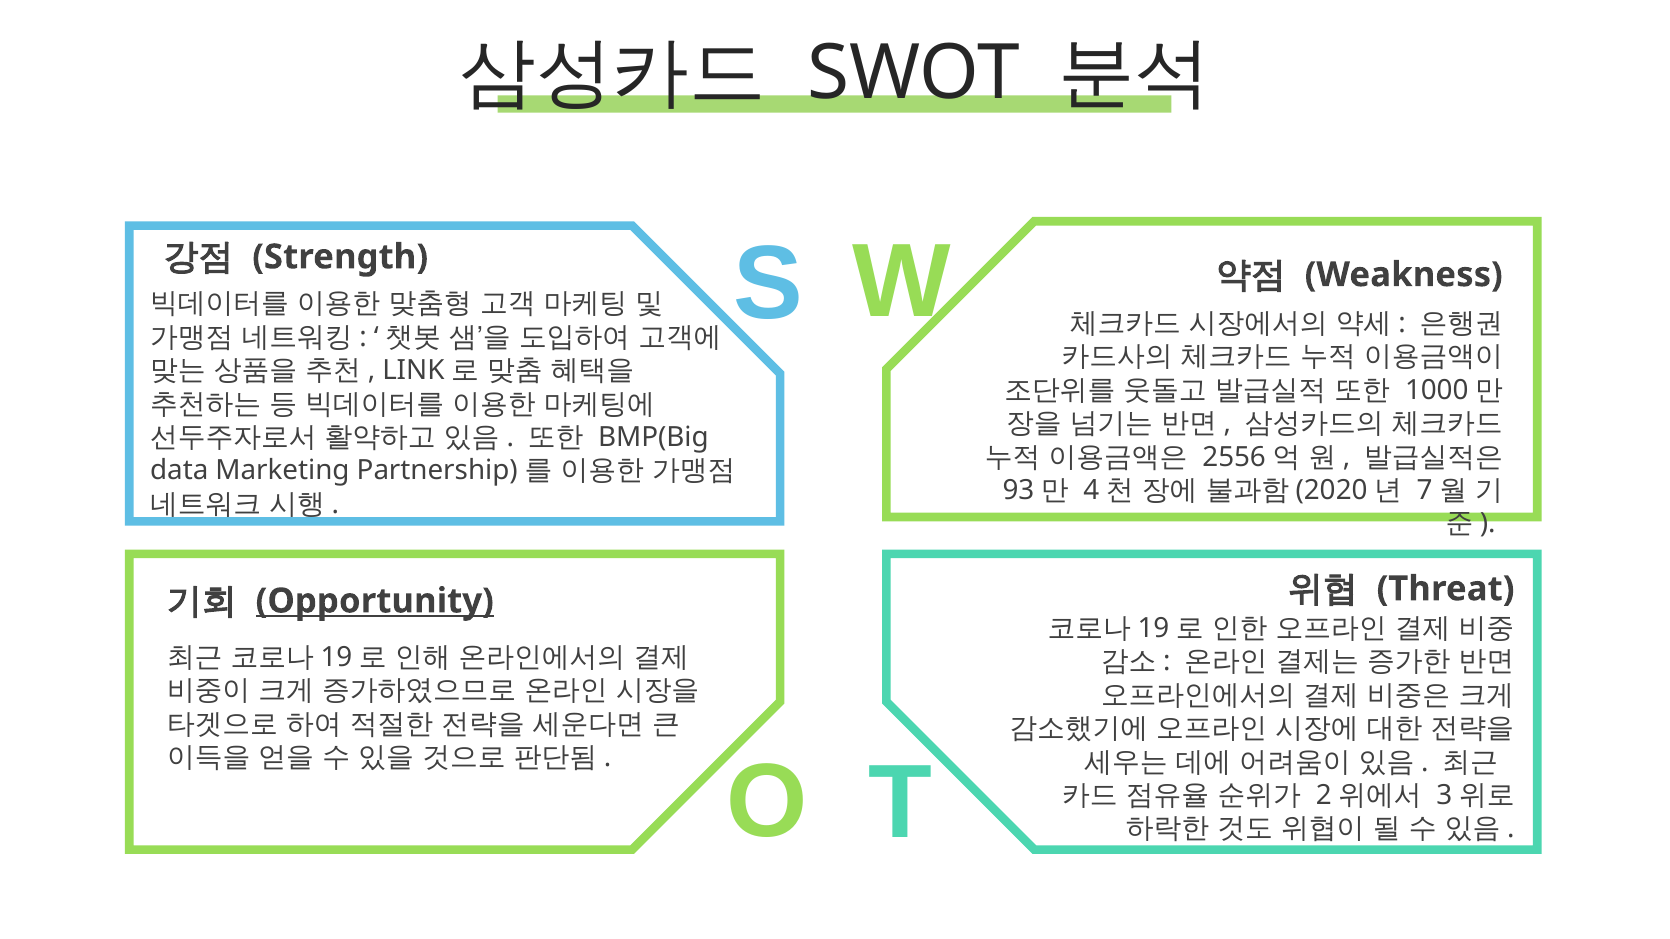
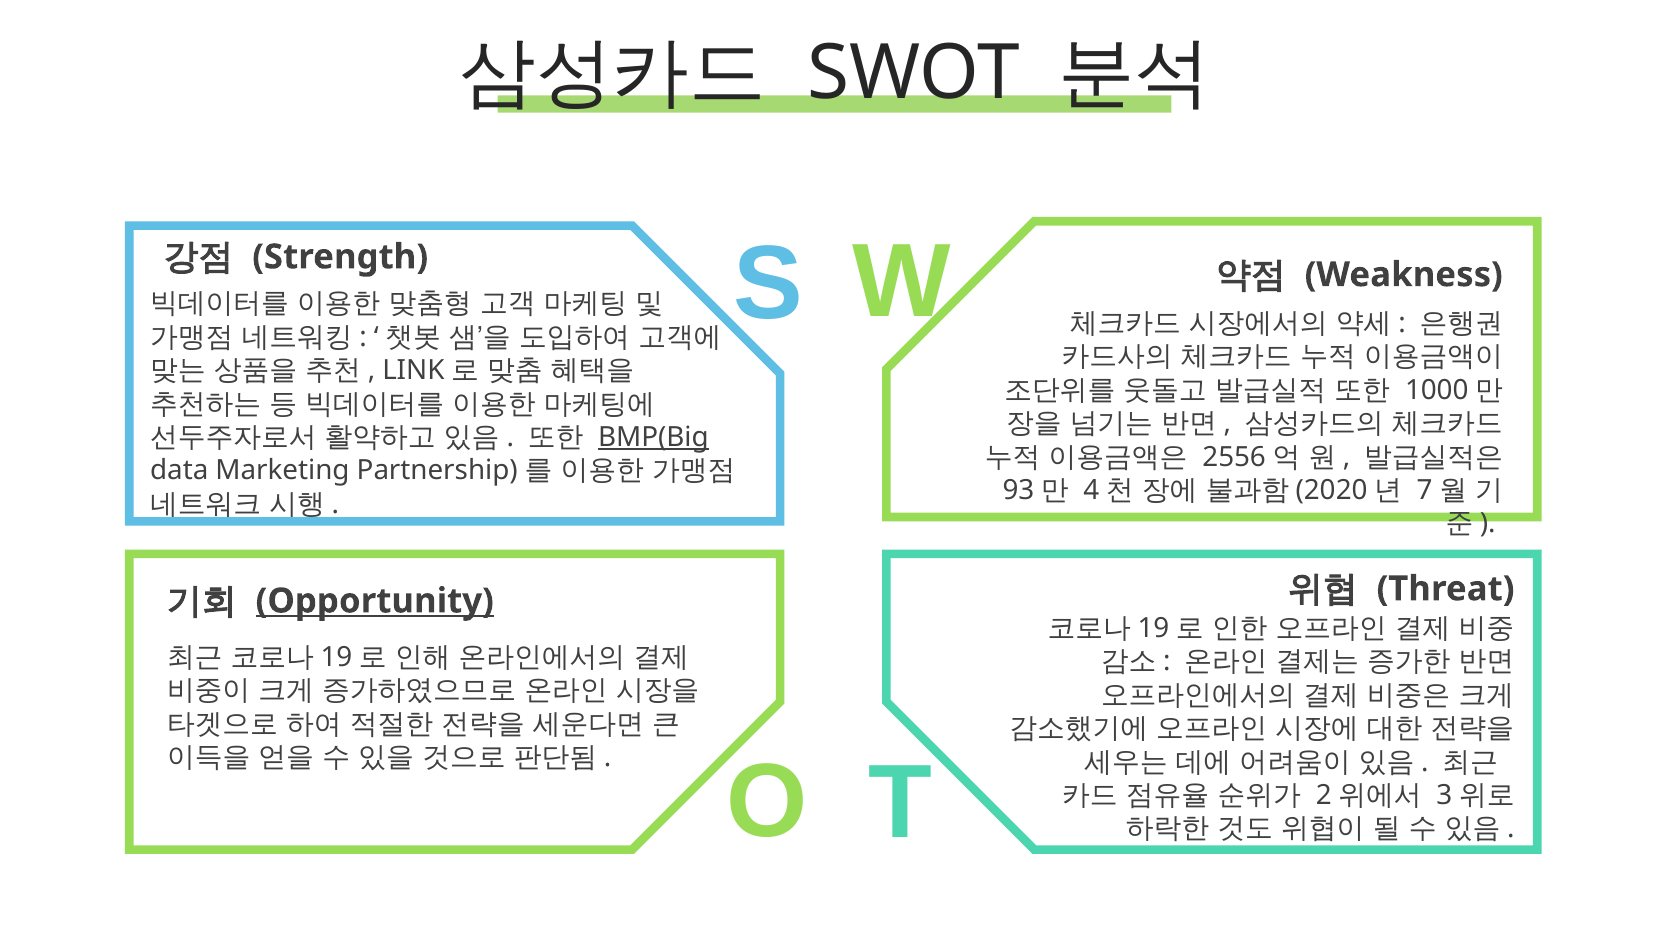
BMP(Big underline: none -> present
